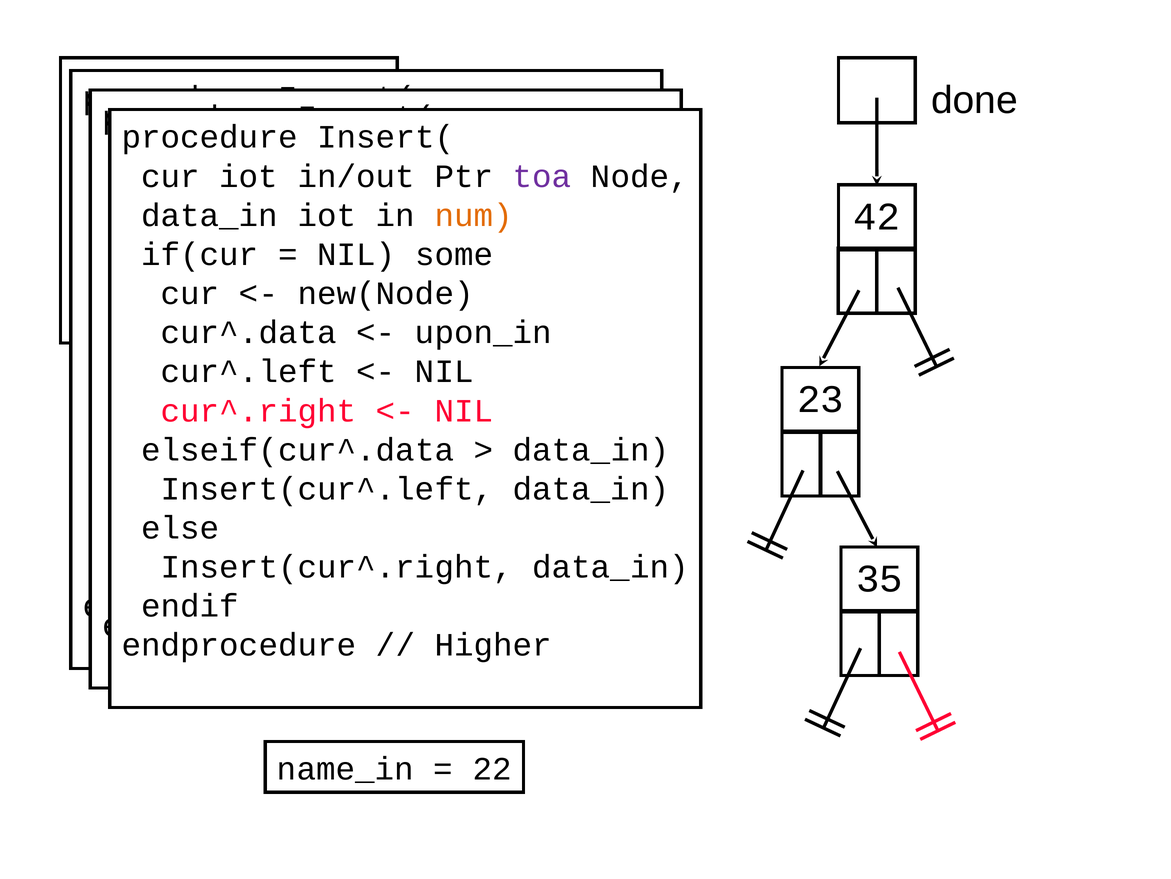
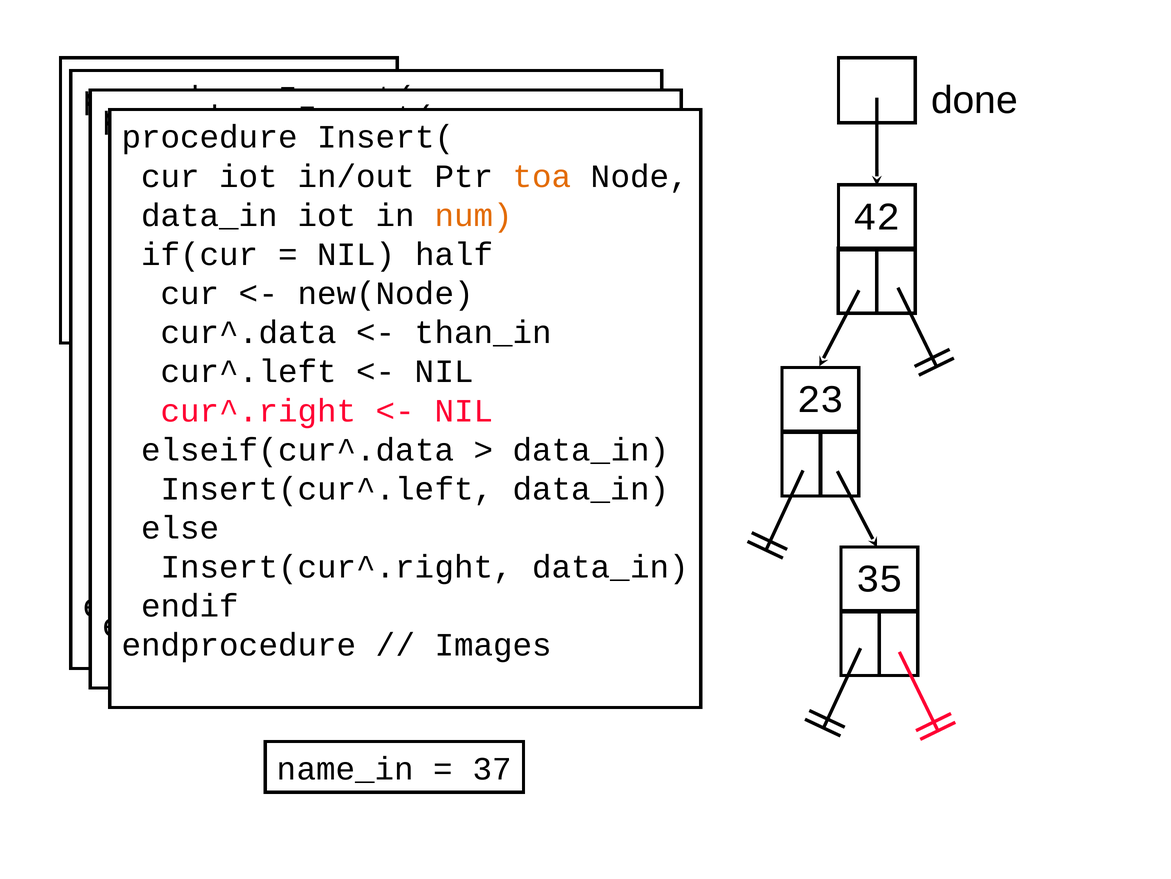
toa at (542, 176) colour: purple -> orange
some: some -> half
upon_in: upon_in -> than_in
Higher: Higher -> Images
22: 22 -> 37
